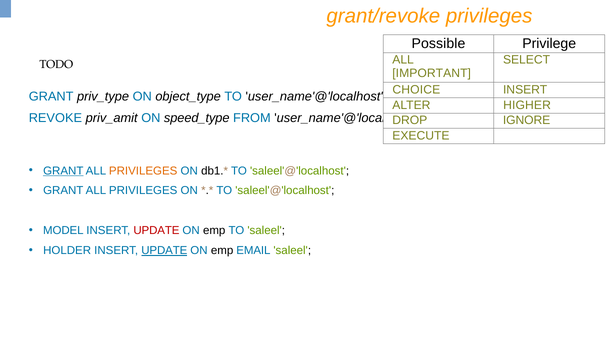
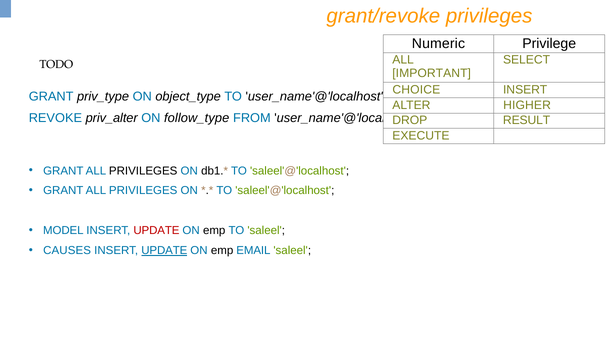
Possible: Possible -> Numeric
priv_amit: priv_amit -> priv_alter
speed_type: speed_type -> follow_type
IGNORE: IGNORE -> RESULT
GRANT at (63, 171) underline: present -> none
PRIVILEGES at (143, 171) colour: orange -> black
HOLDER: HOLDER -> CAUSES
